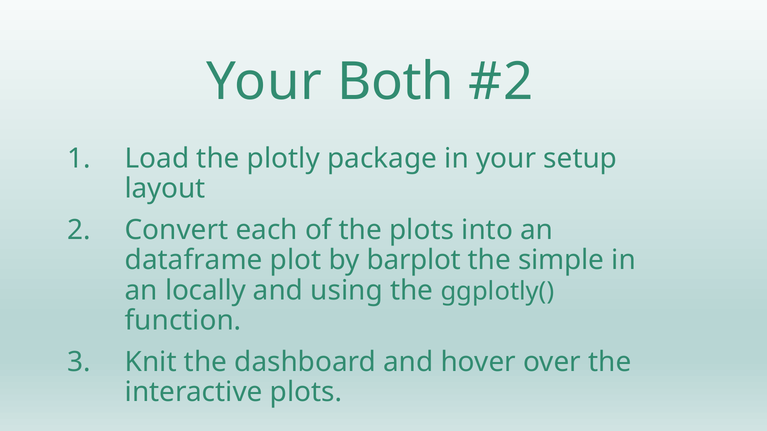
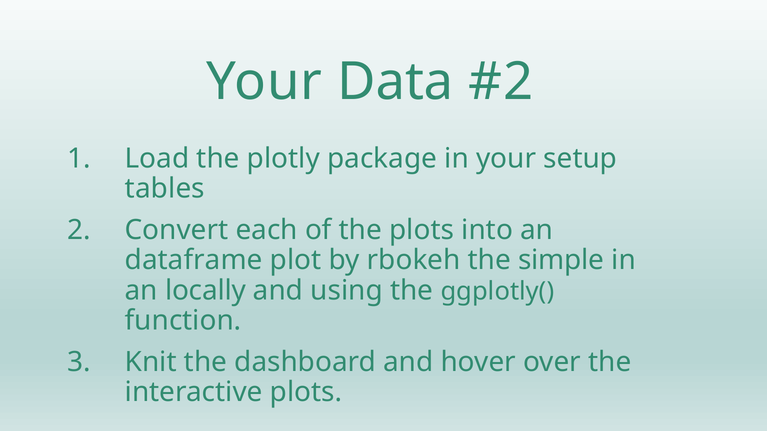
Both: Both -> Data
layout: layout -> tables
barplot: barplot -> rbokeh
